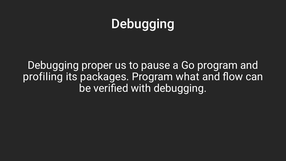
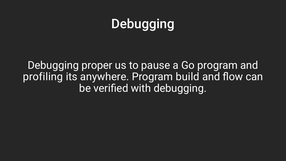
packages: packages -> anywhere
what: what -> build
